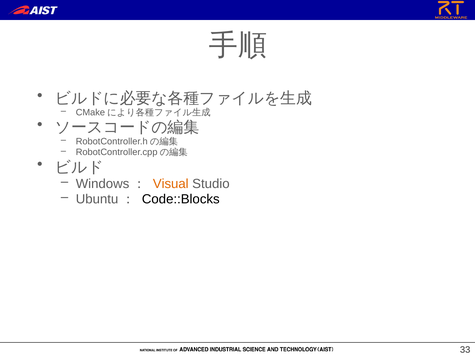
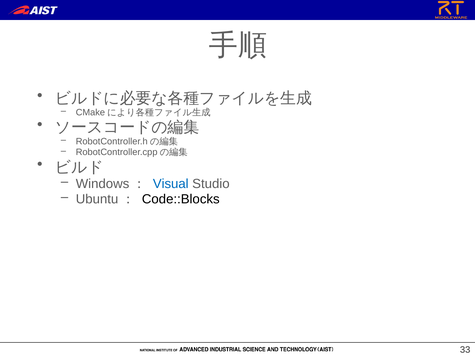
Visual colour: orange -> blue
